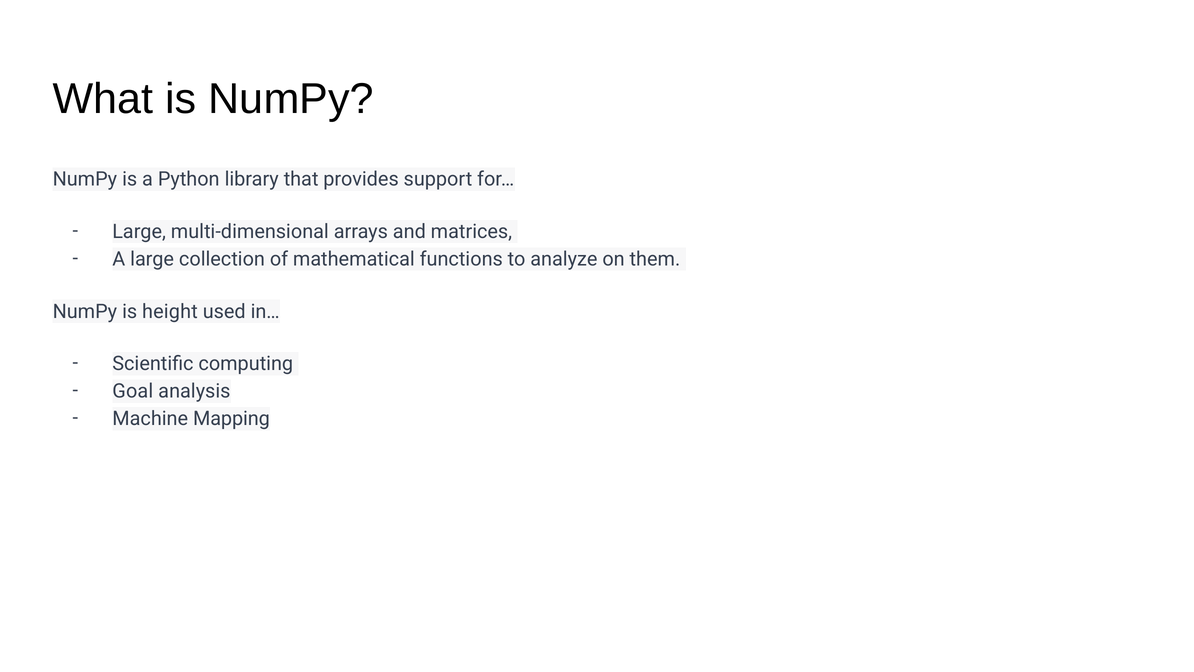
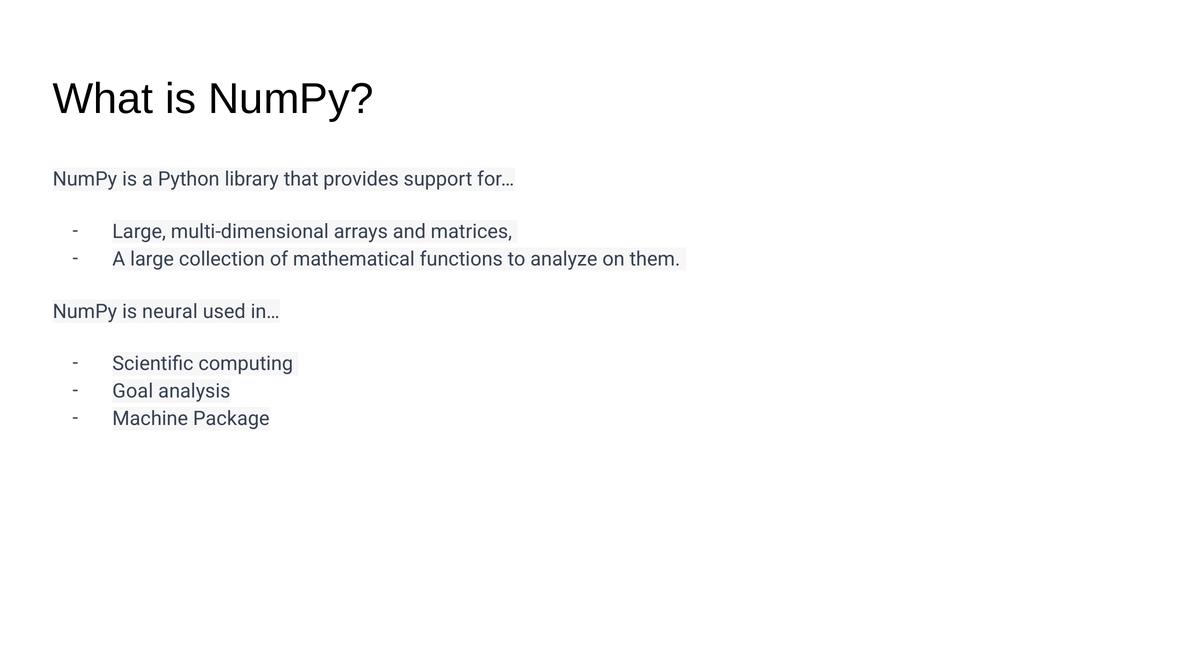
height: height -> neural
Mapping: Mapping -> Package
